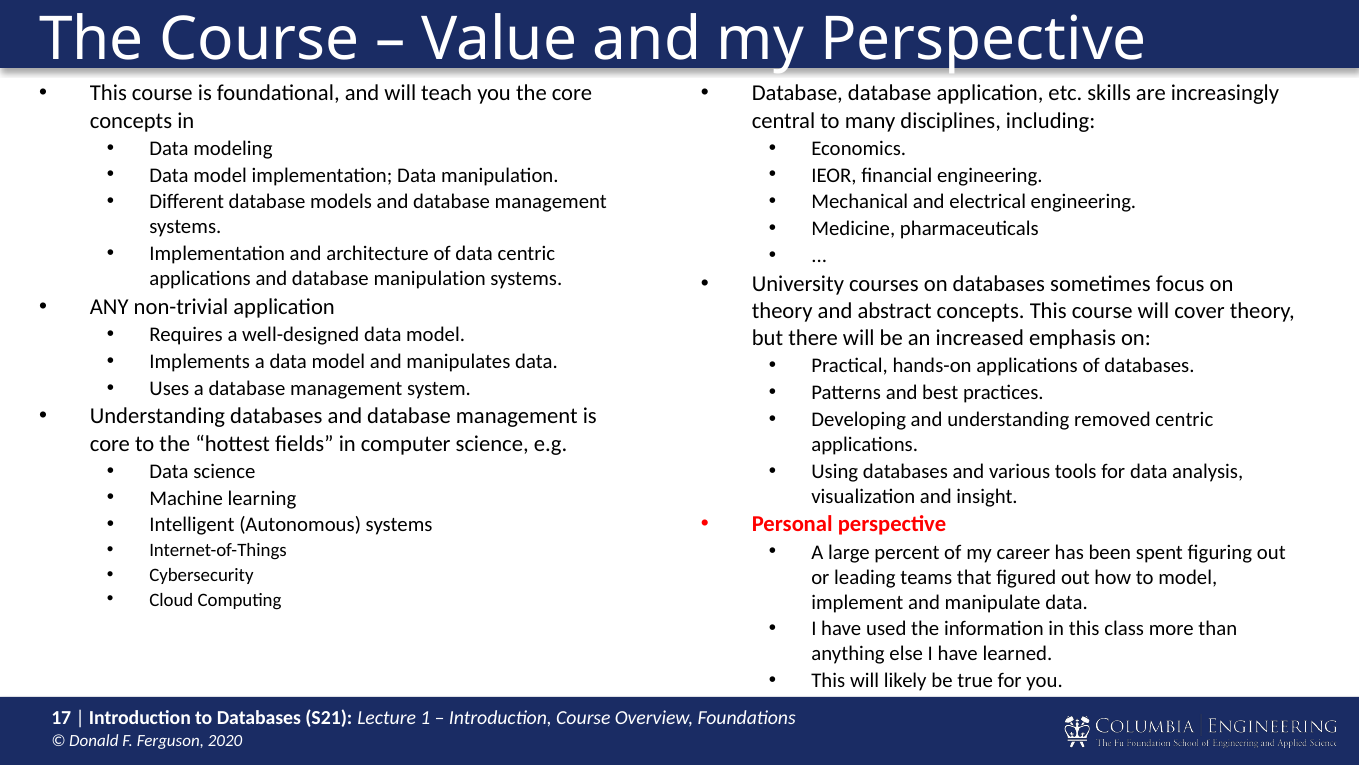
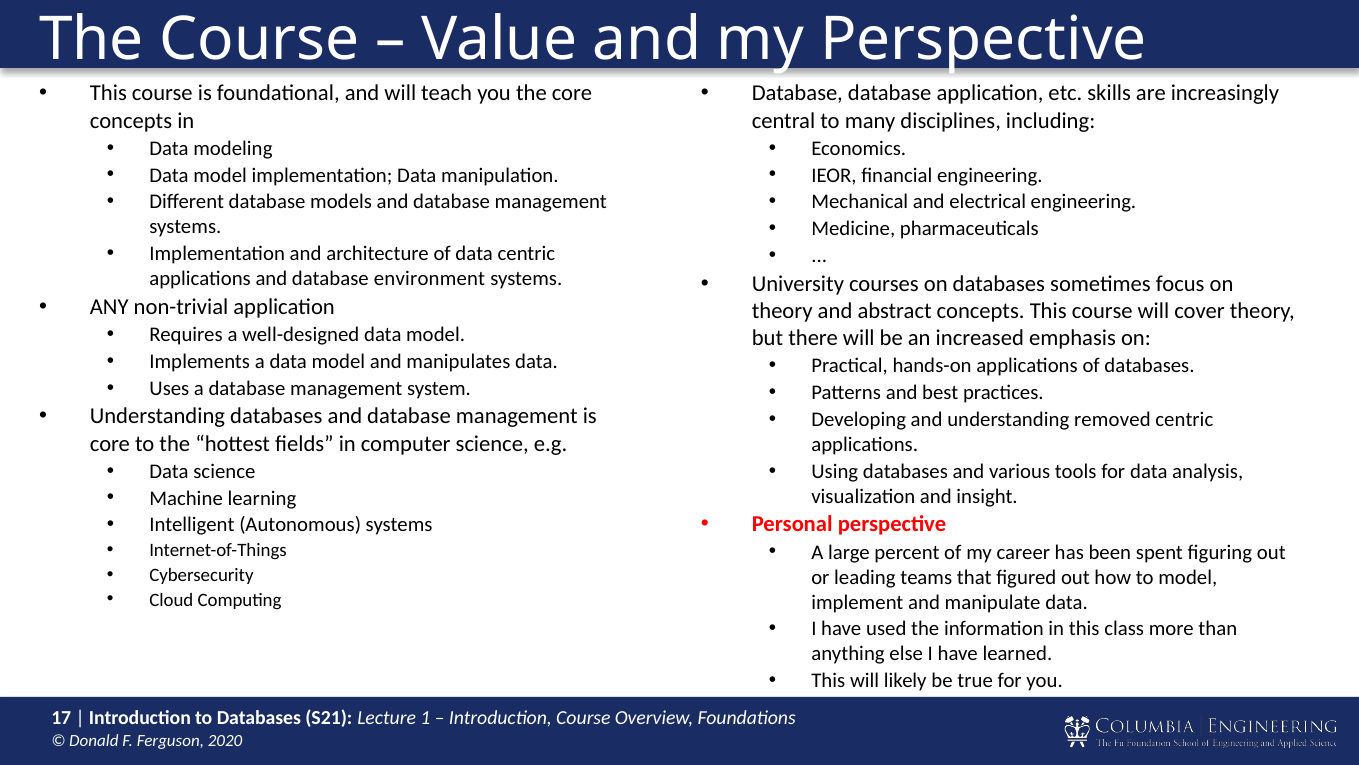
database manipulation: manipulation -> environment
